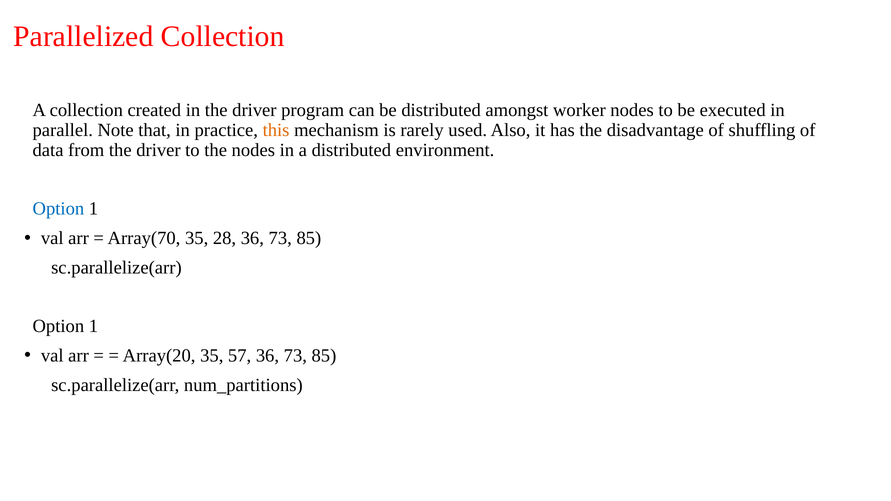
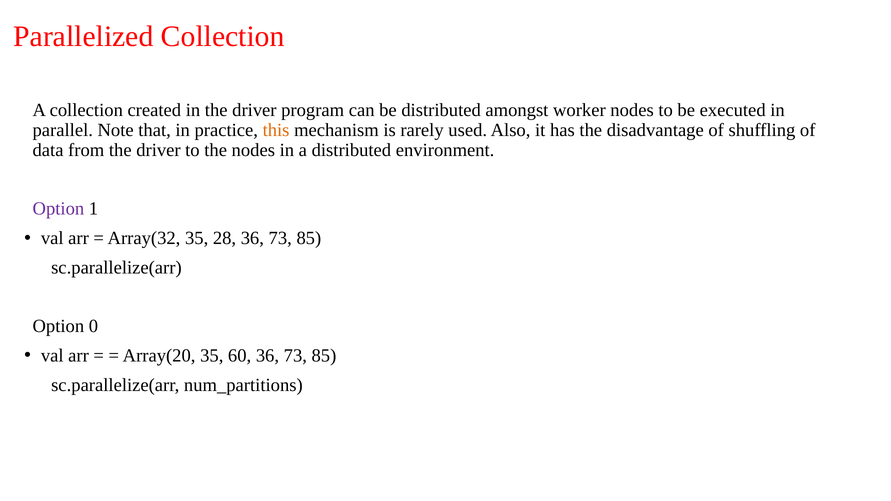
Option at (58, 209) colour: blue -> purple
Array(70: Array(70 -> Array(32
1 at (93, 326): 1 -> 0
57: 57 -> 60
